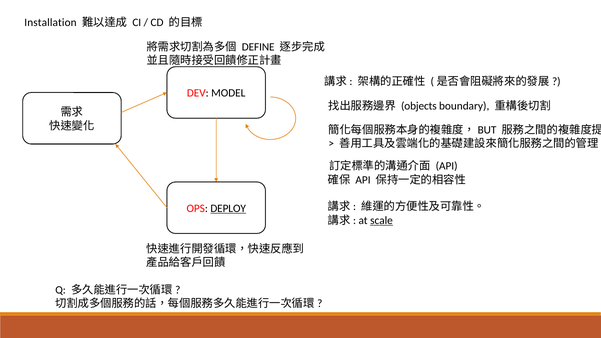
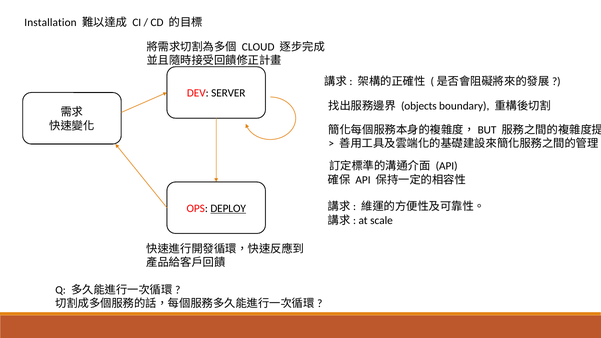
DEFINE: DEFINE -> CLOUD
MODEL: MODEL -> SERVER
scale underline: present -> none
